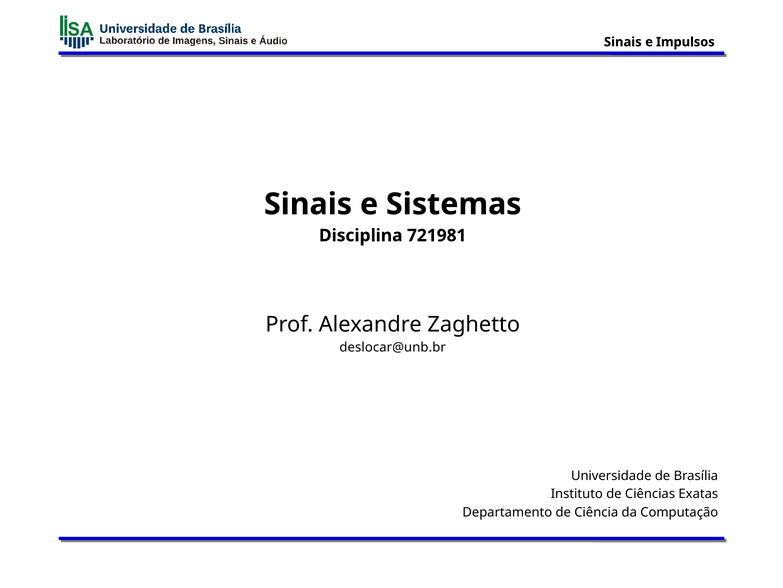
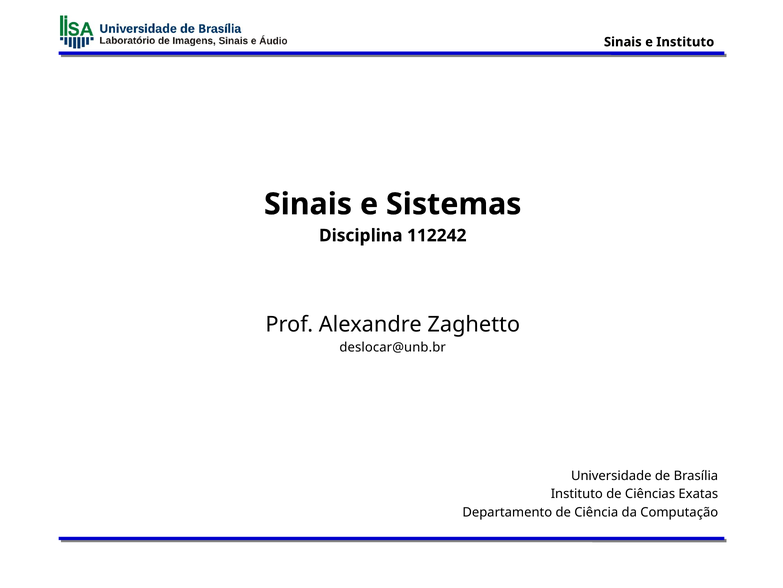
e Impulsos: Impulsos -> Instituto
721981: 721981 -> 112242
